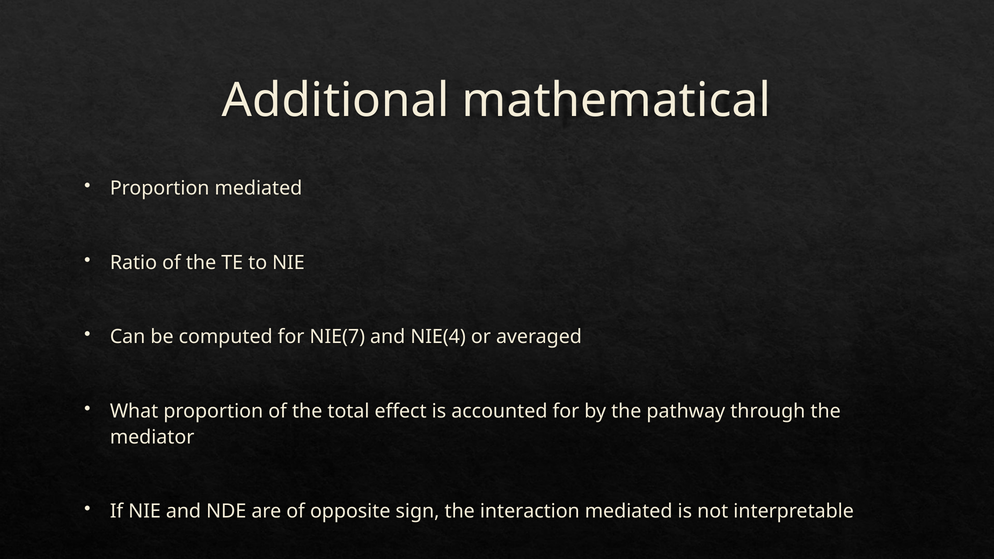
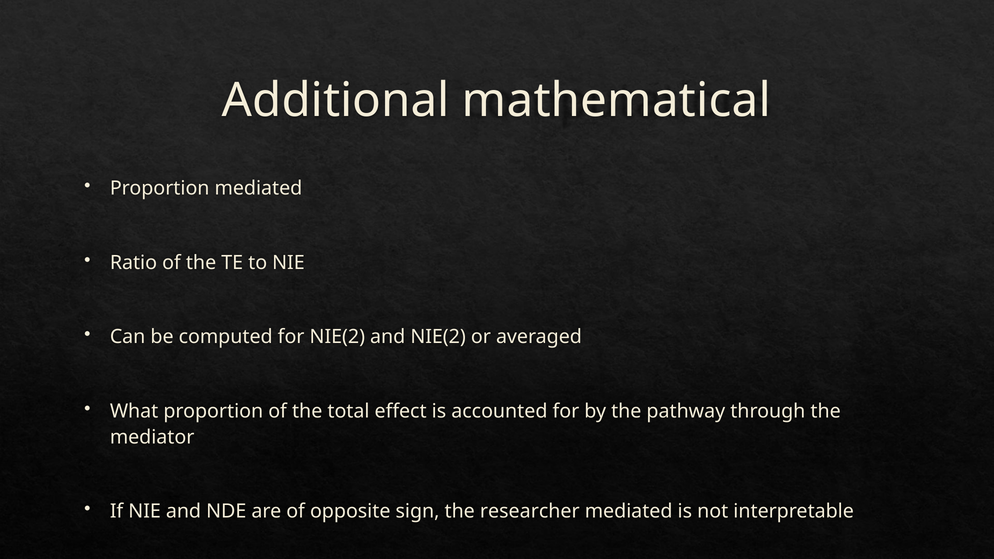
for NIE(7: NIE(7 -> NIE(2
and NIE(4: NIE(4 -> NIE(2
interaction: interaction -> researcher
